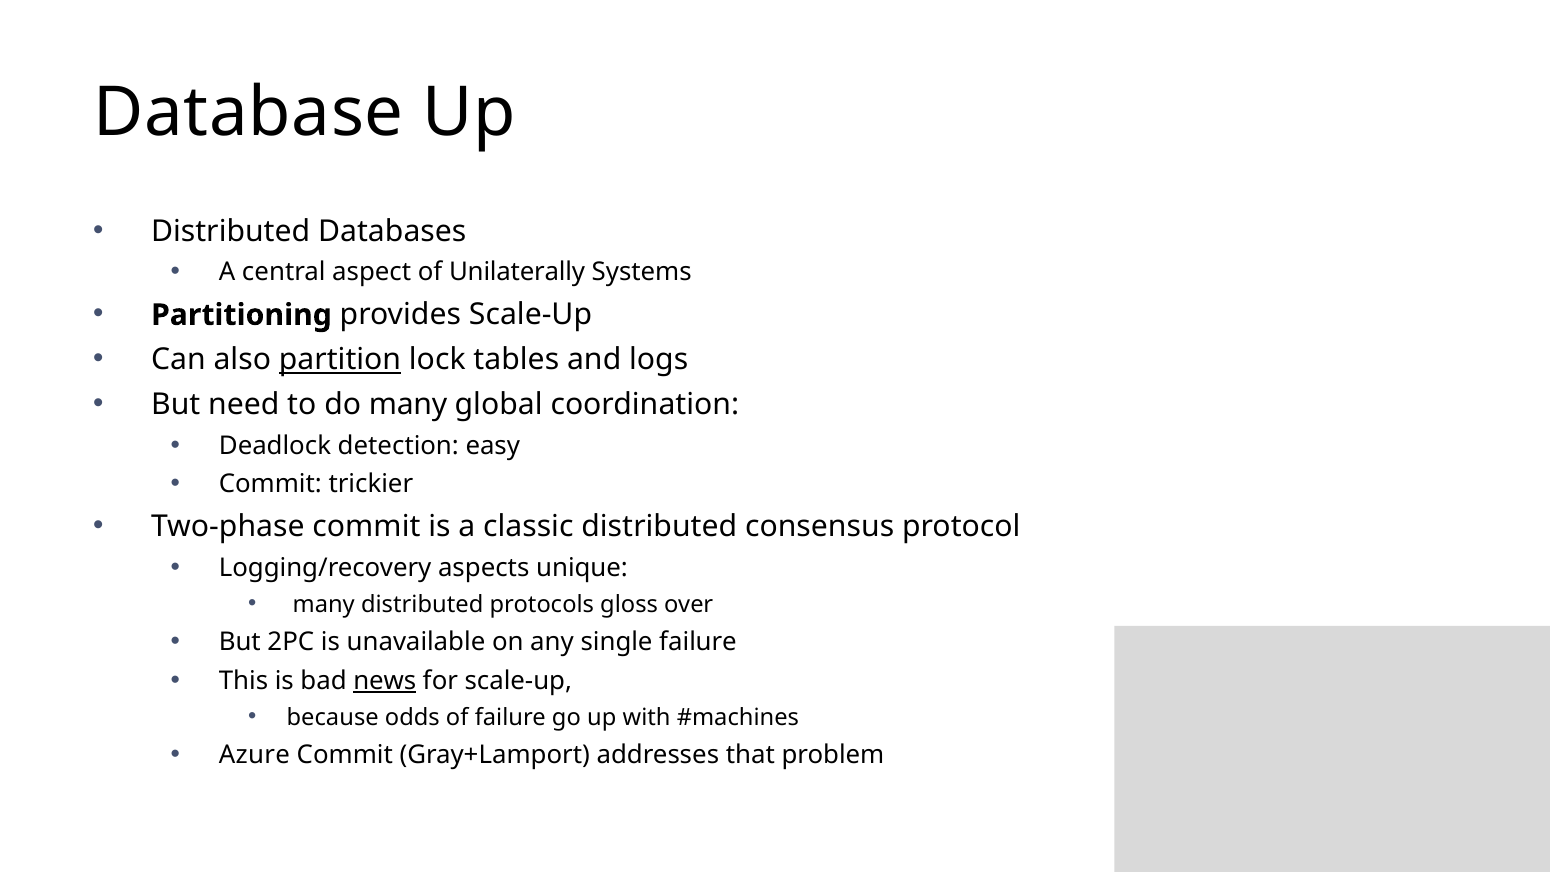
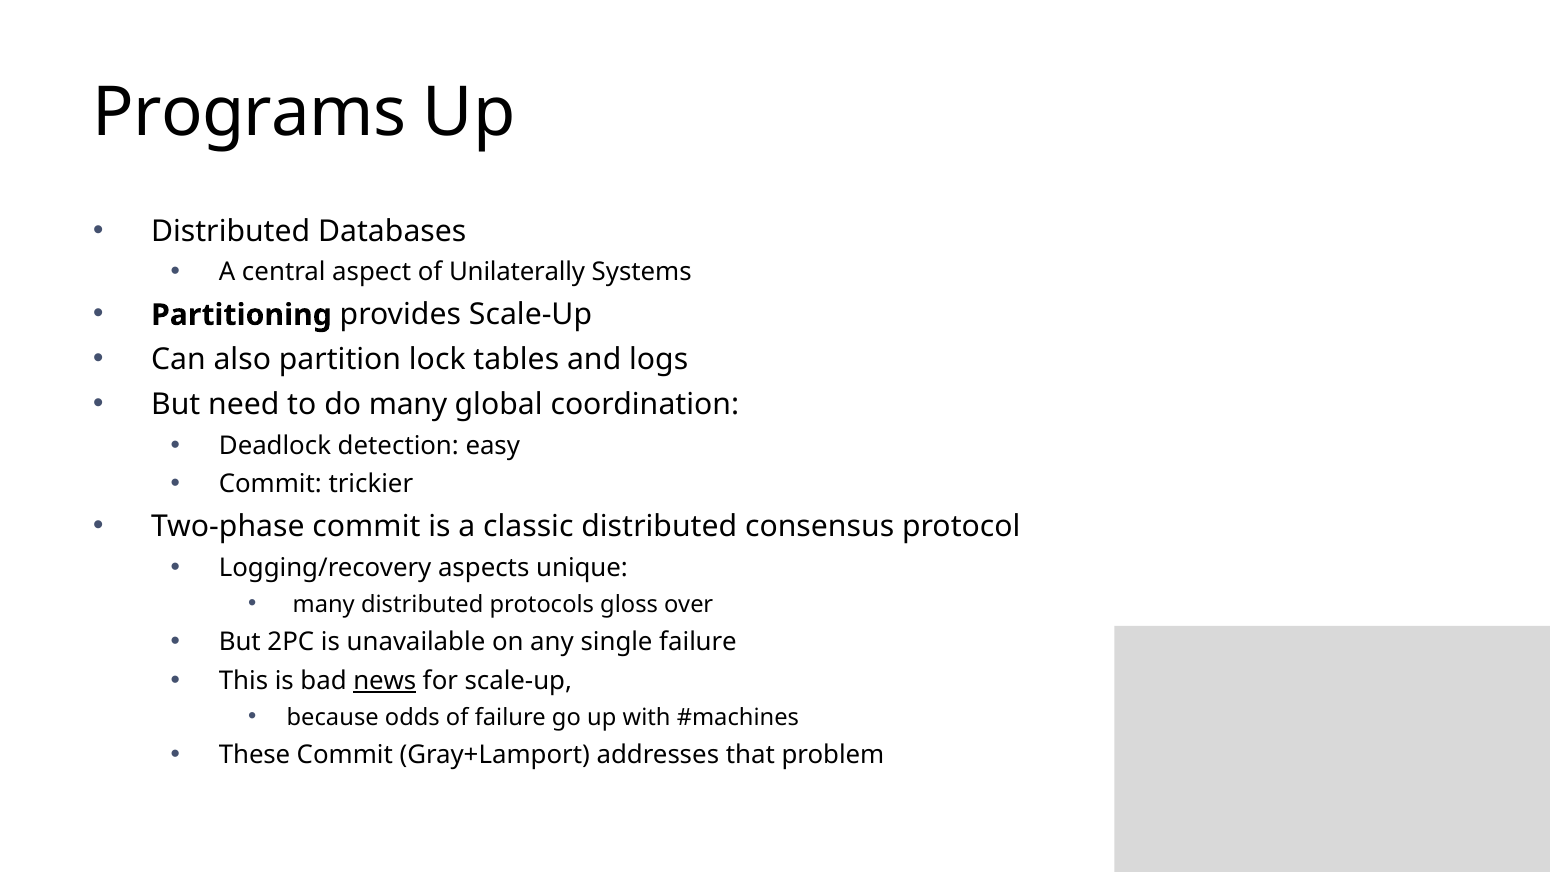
Database: Database -> Programs
partition underline: present -> none
Azure: Azure -> These
